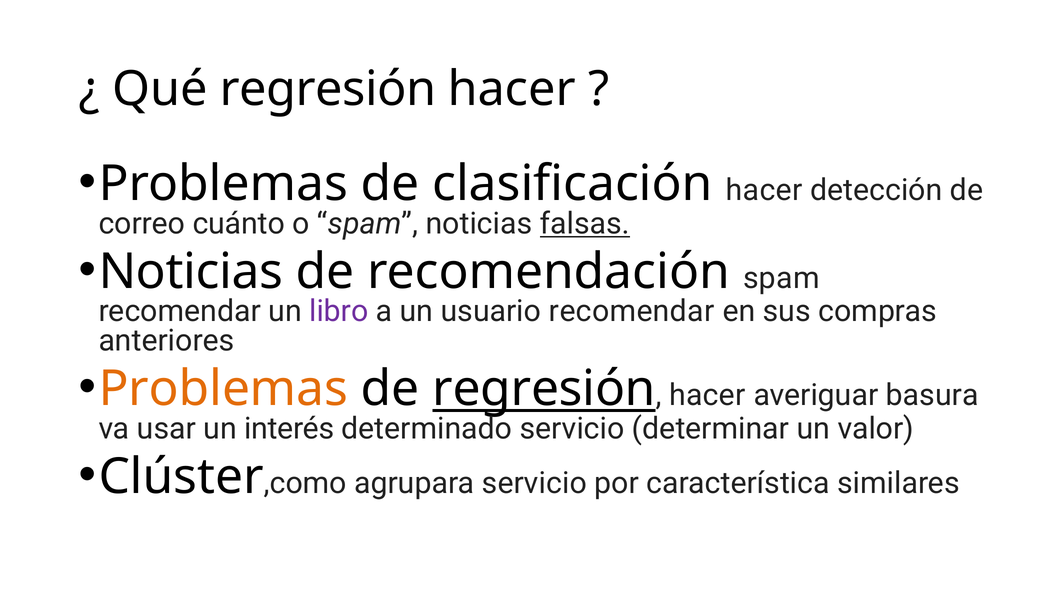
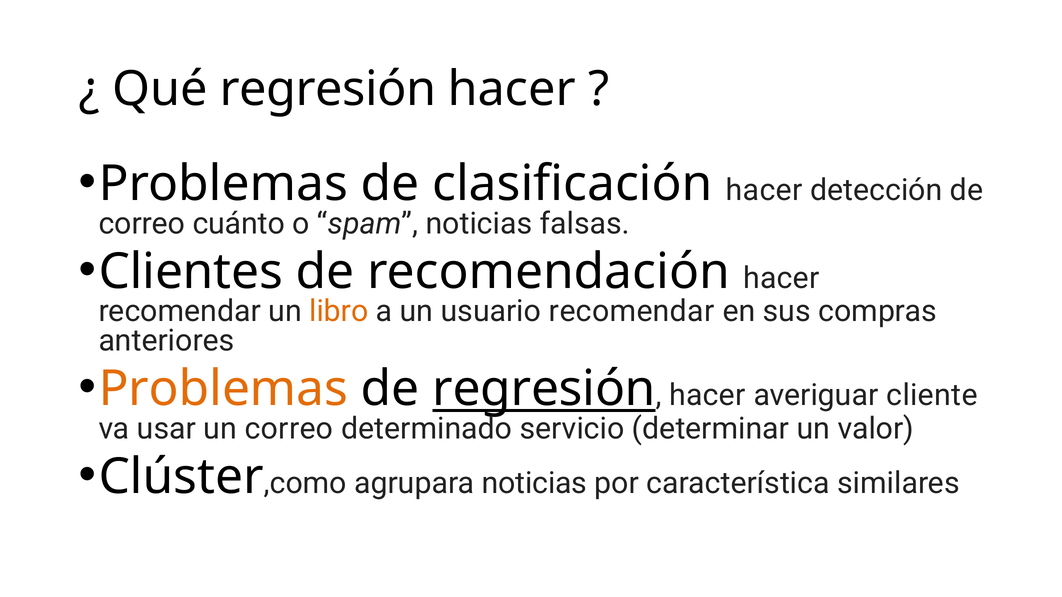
falsas underline: present -> none
Noticias at (191, 272): Noticias -> Clientes
recomendación spam: spam -> hacer
libro colour: purple -> orange
basura: basura -> cliente
un interés: interés -> correo
agrupara servicio: servicio -> noticias
